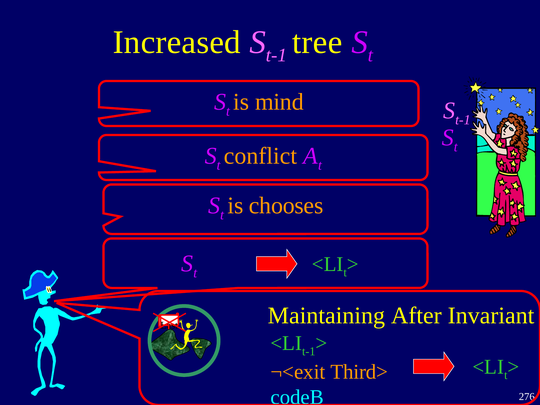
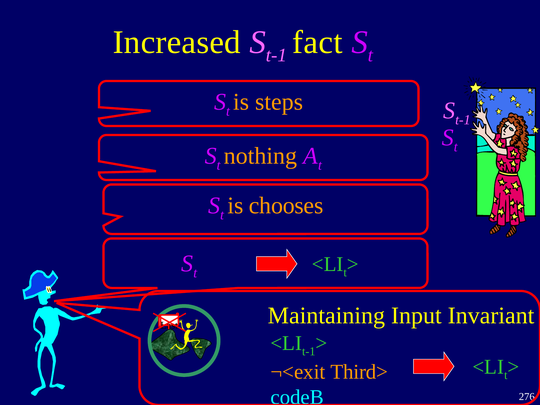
tree: tree -> fact
mind: mind -> steps
conflict: conflict -> nothing
After: After -> Input
